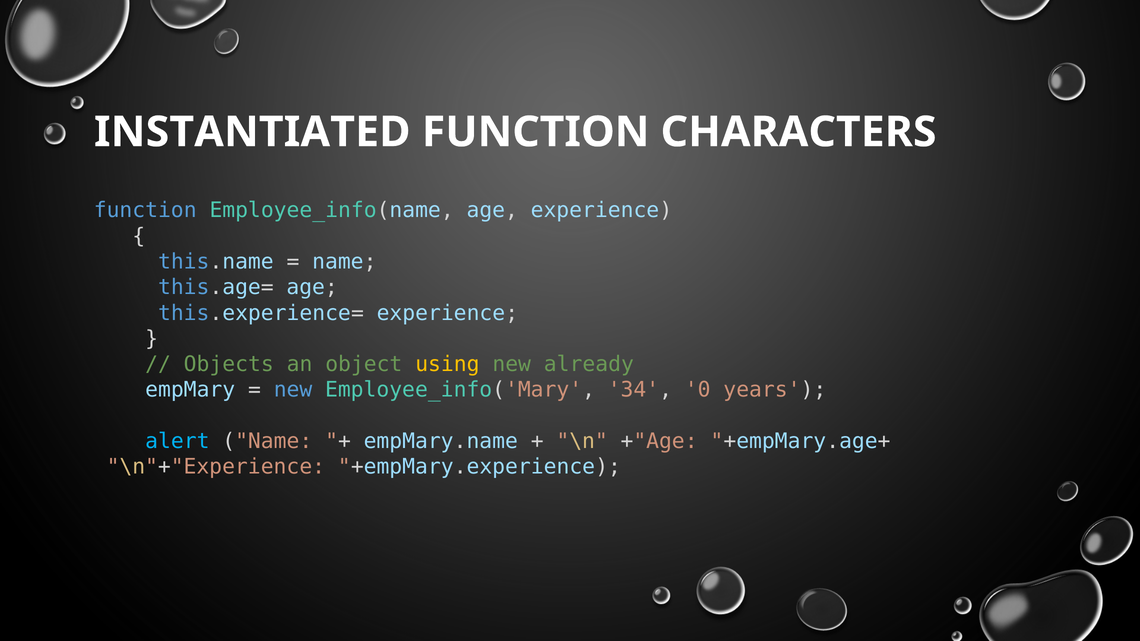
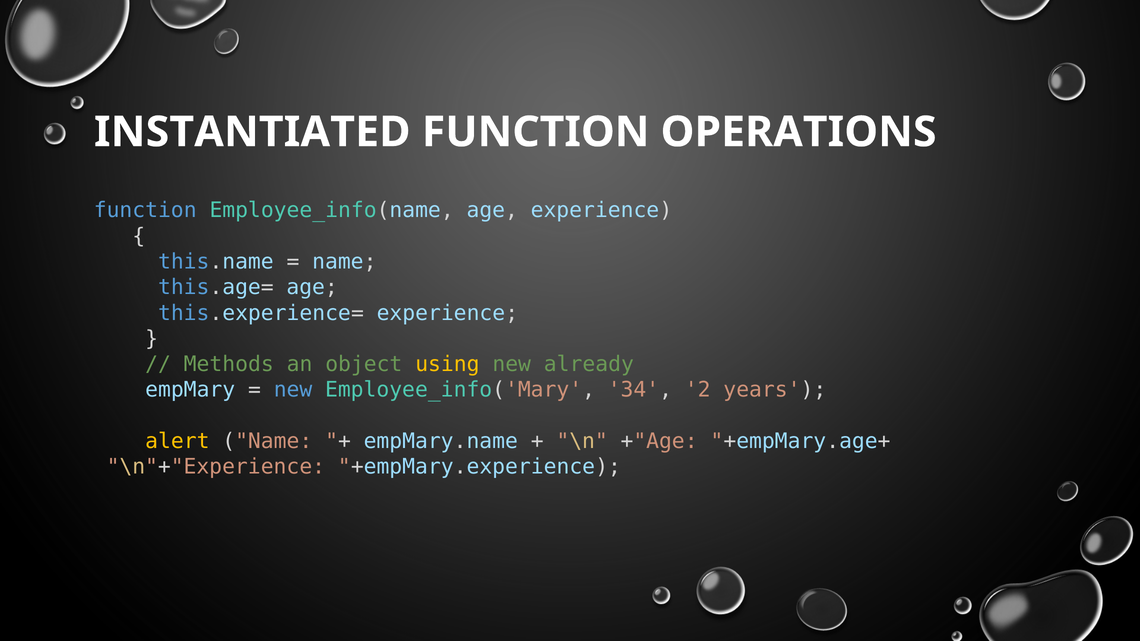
CHARACTERS: CHARACTERS -> OPERATIONS
Objects: Objects -> Methods
0: 0 -> 2
alert colour: light blue -> yellow
